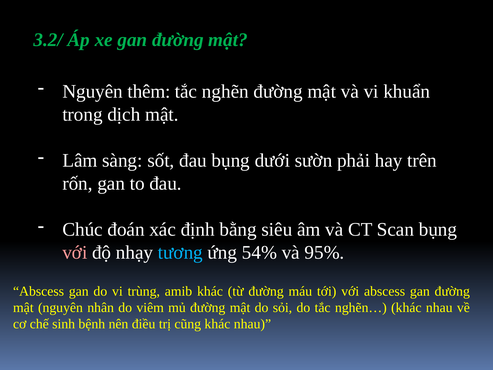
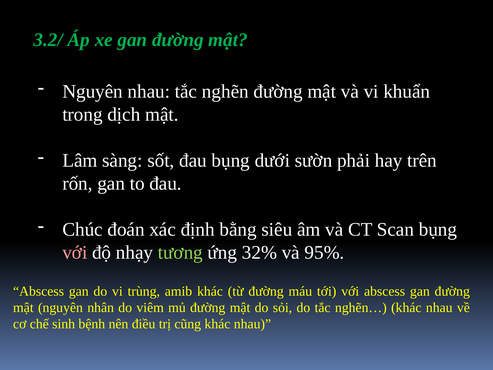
Nguyên thêm: thêm -> nhau
tương colour: light blue -> light green
54%: 54% -> 32%
